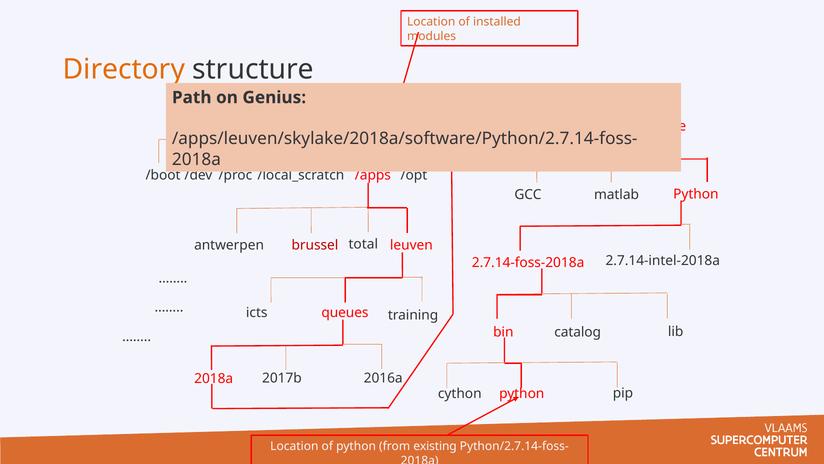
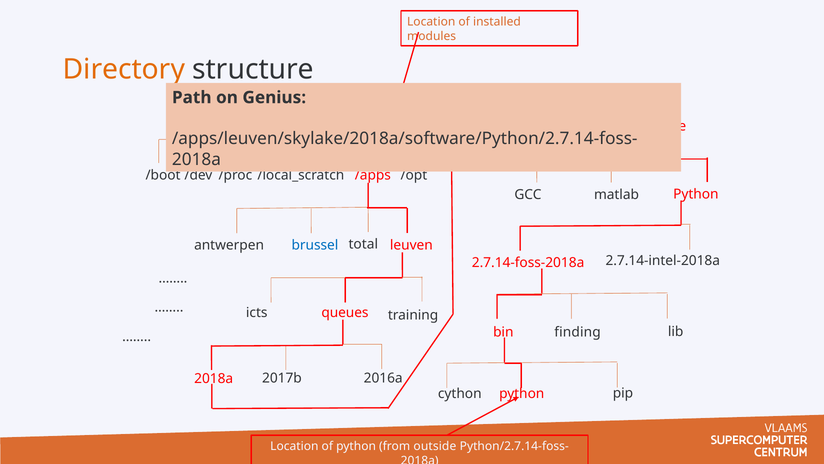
brussel colour: red -> blue
catalog: catalog -> finding
existing: existing -> outside
